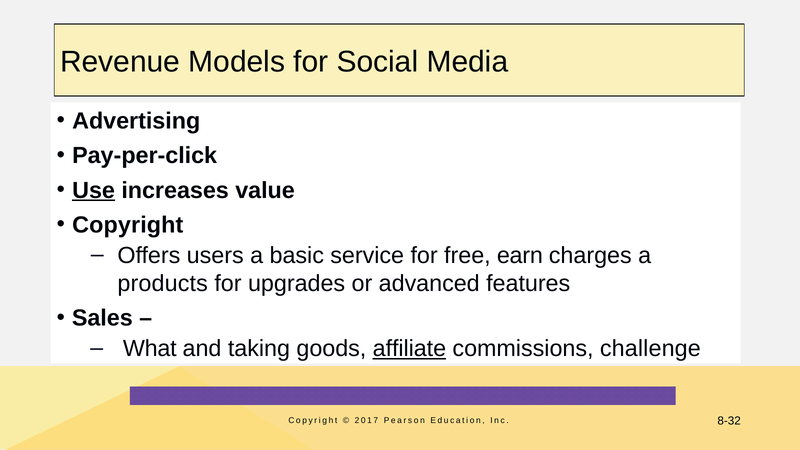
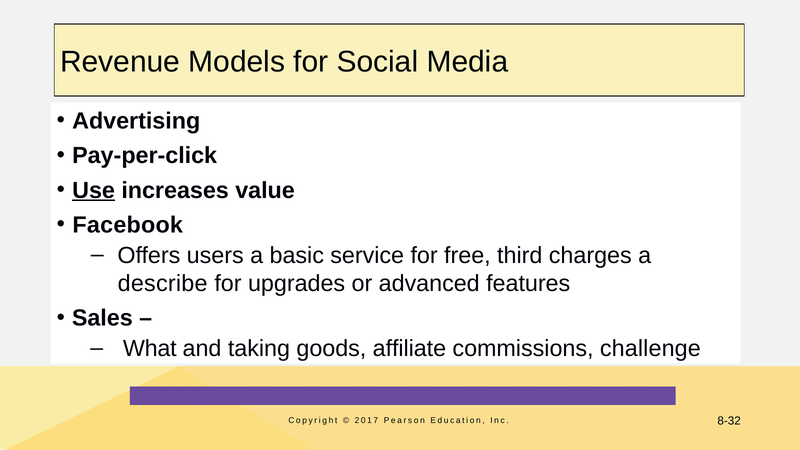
Copyright at (128, 225): Copyright -> Facebook
earn: earn -> third
products: products -> describe
affiliate underline: present -> none
